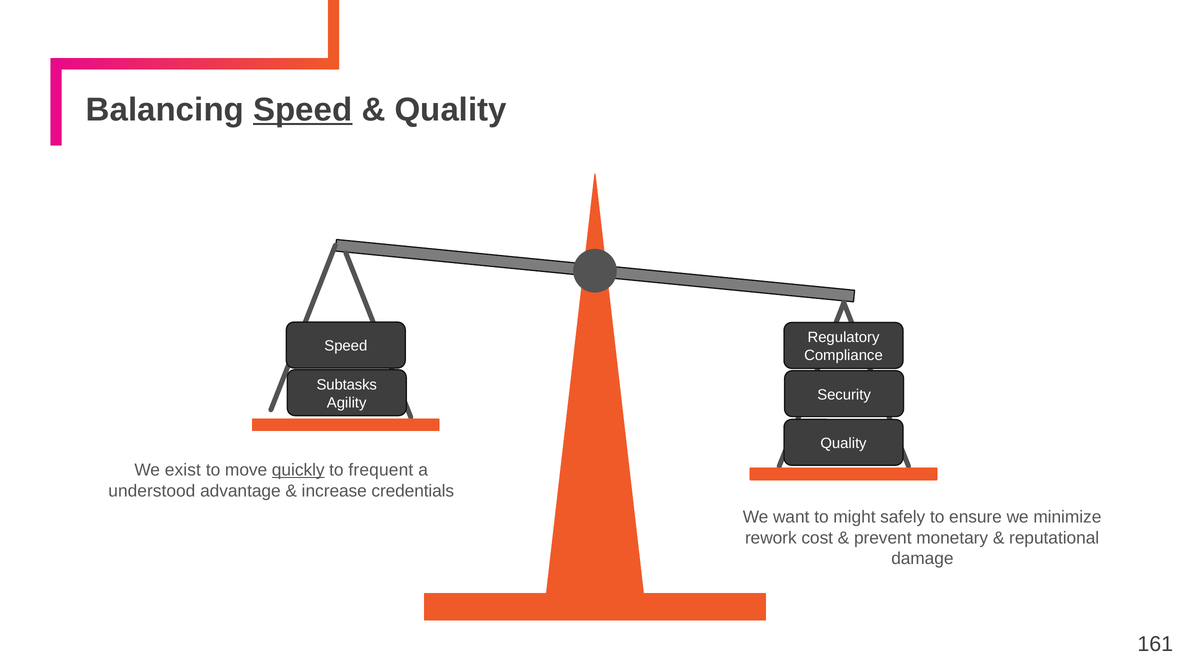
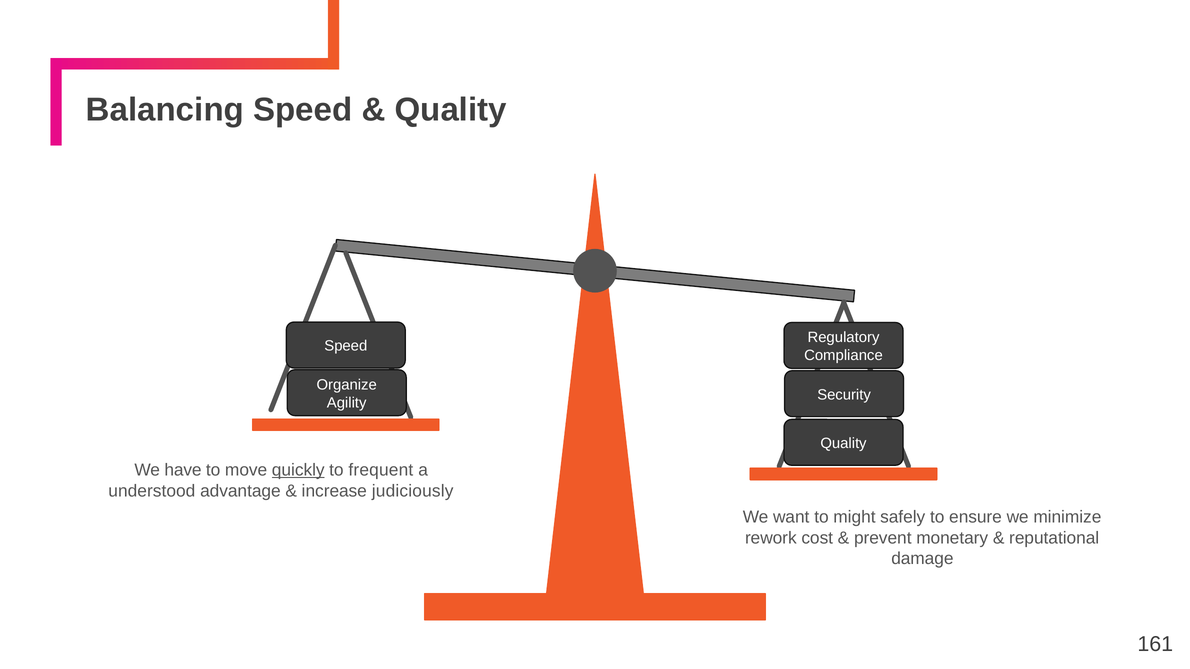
Speed at (303, 110) underline: present -> none
Subtasks: Subtasks -> Organize
exist: exist -> have
credentials: credentials -> judiciously
